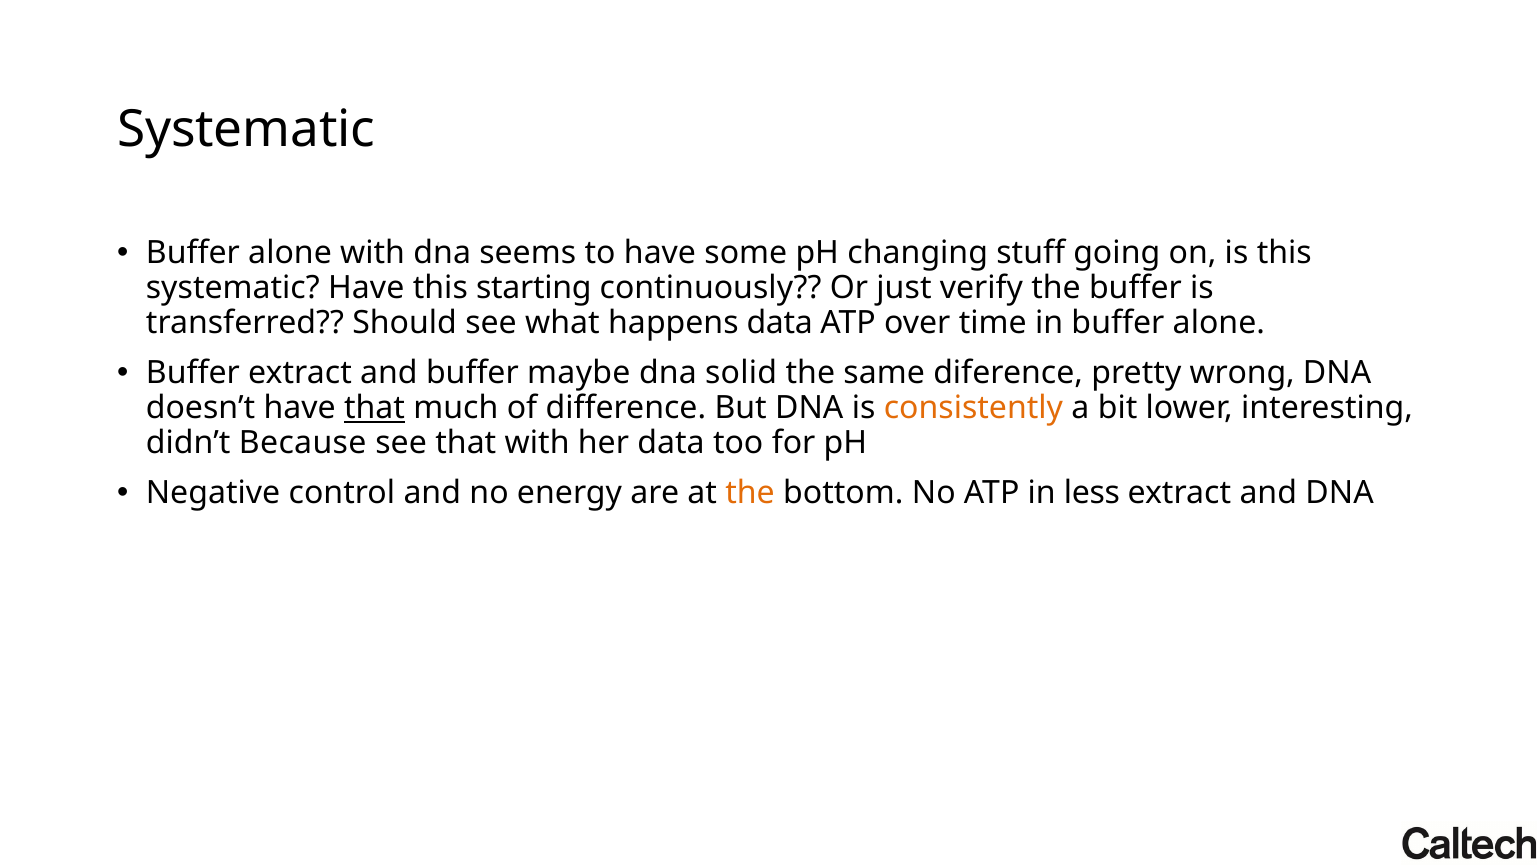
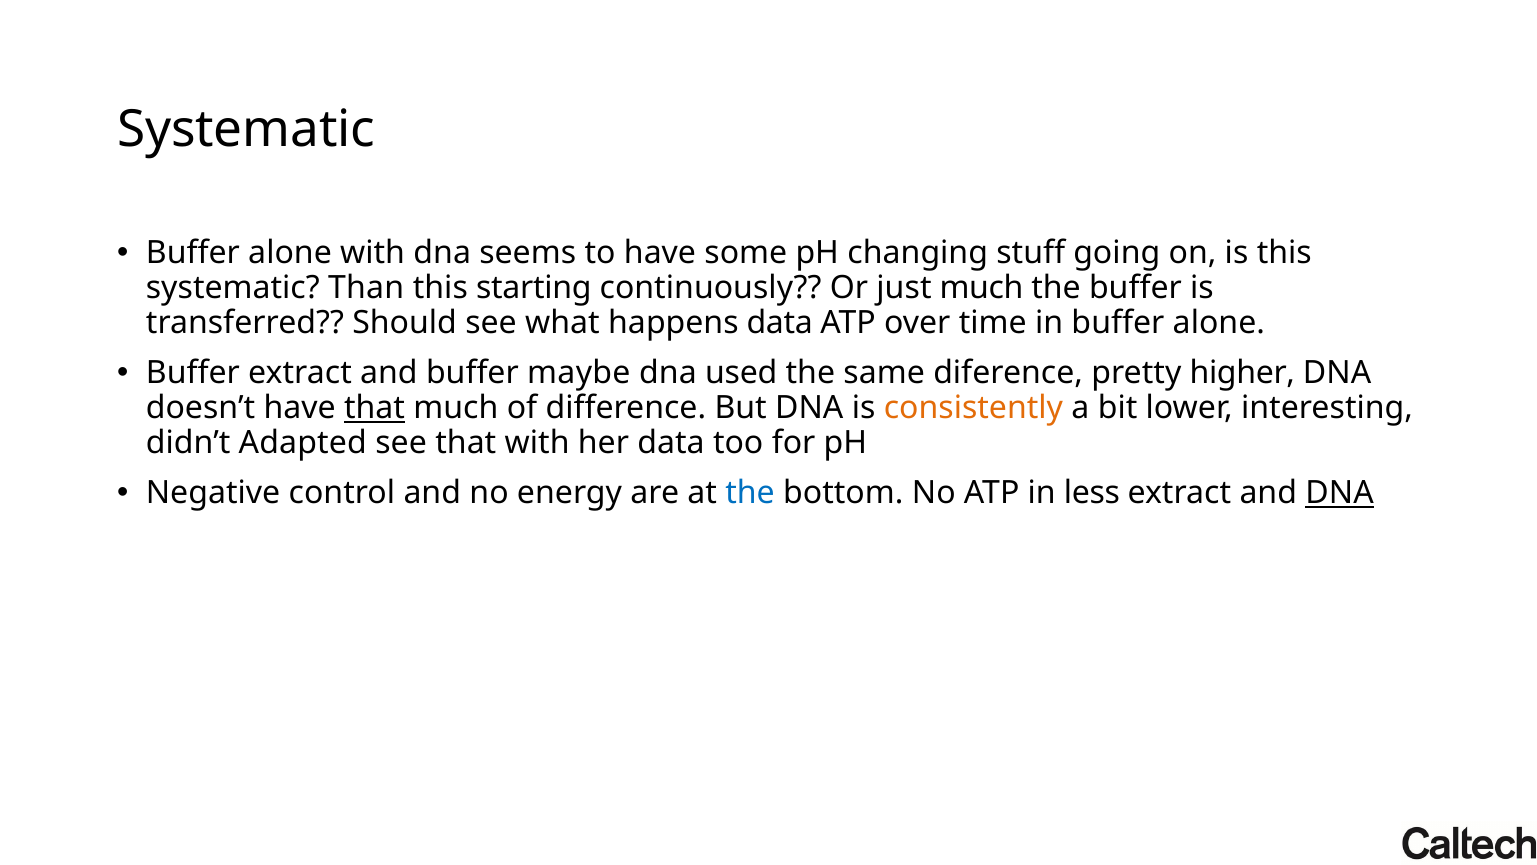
systematic Have: Have -> Than
just verify: verify -> much
solid: solid -> used
wrong: wrong -> higher
Because: Because -> Adapted
the at (750, 493) colour: orange -> blue
DNA at (1340, 493) underline: none -> present
